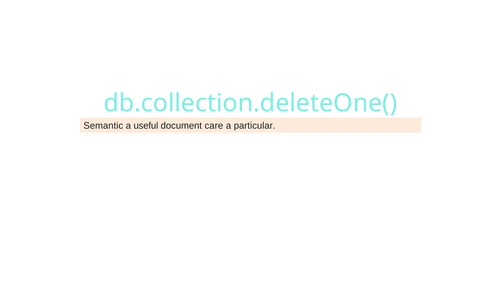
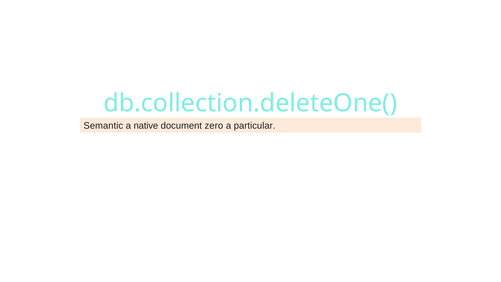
useful: useful -> native
care: care -> zero
